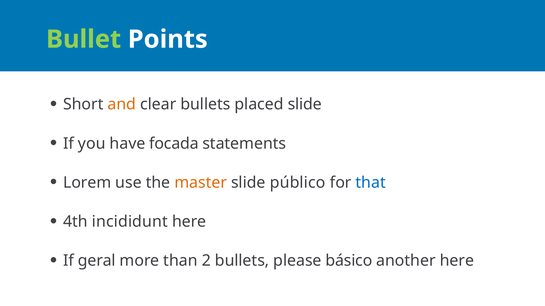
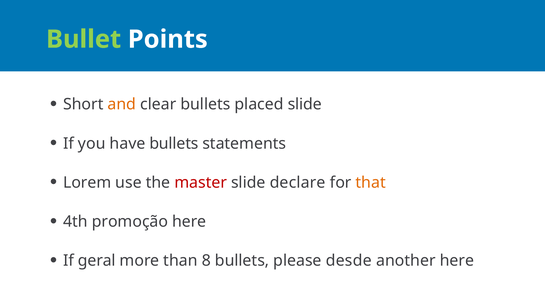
have focada: focada -> bullets
master colour: orange -> red
público: público -> declare
that colour: blue -> orange
incididunt: incididunt -> promoção
2: 2 -> 8
básico: básico -> desde
